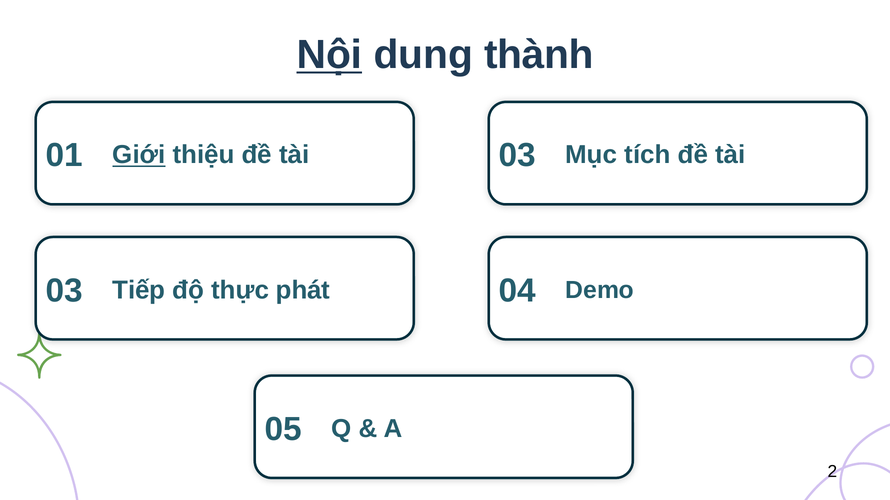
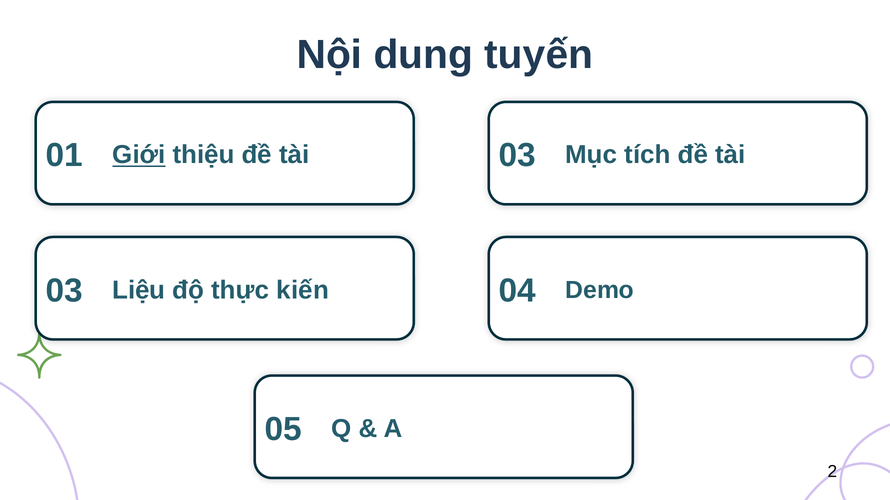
Nội underline: present -> none
thành: thành -> tuyến
Tiếp: Tiếp -> Liệu
phát: phát -> kiến
